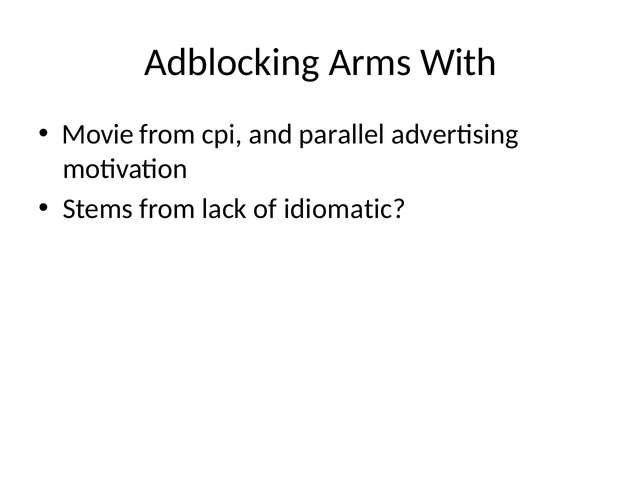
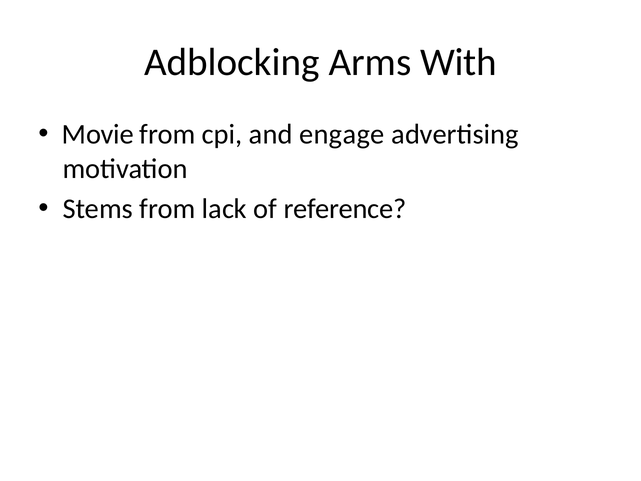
parallel: parallel -> engage
idiomatic: idiomatic -> reference
